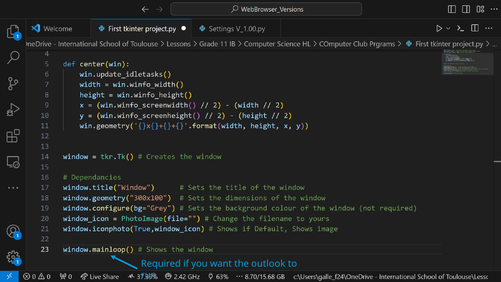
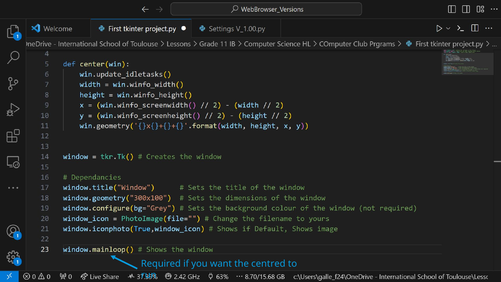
outlook: outlook -> centred
